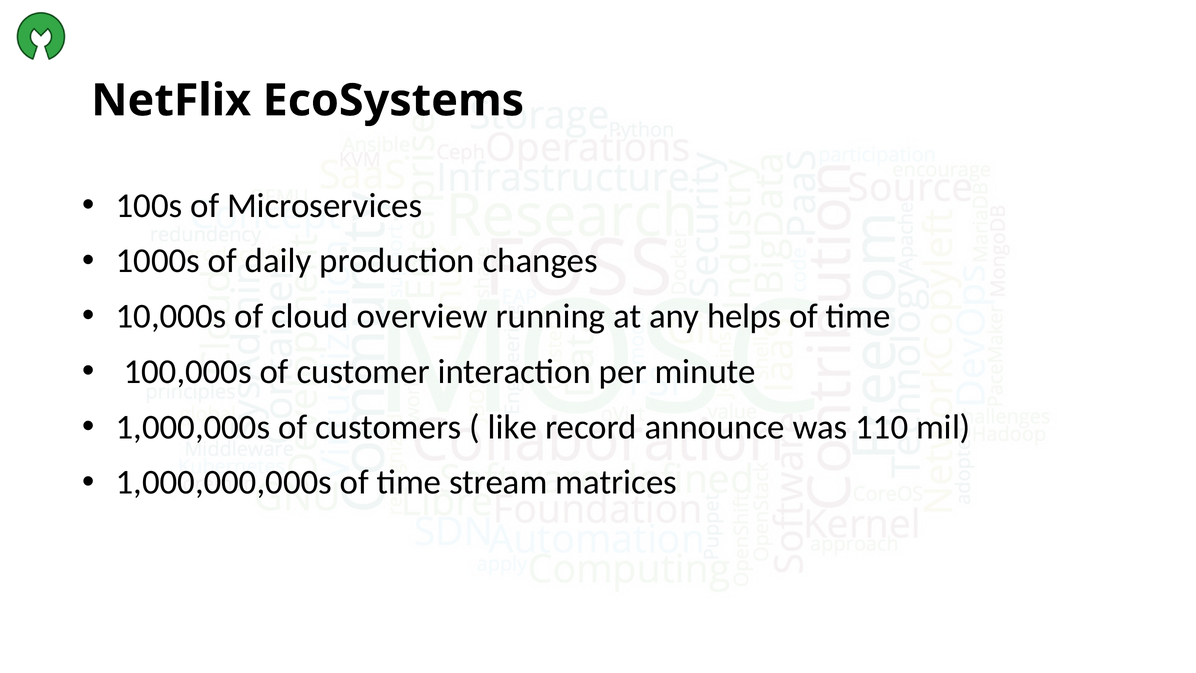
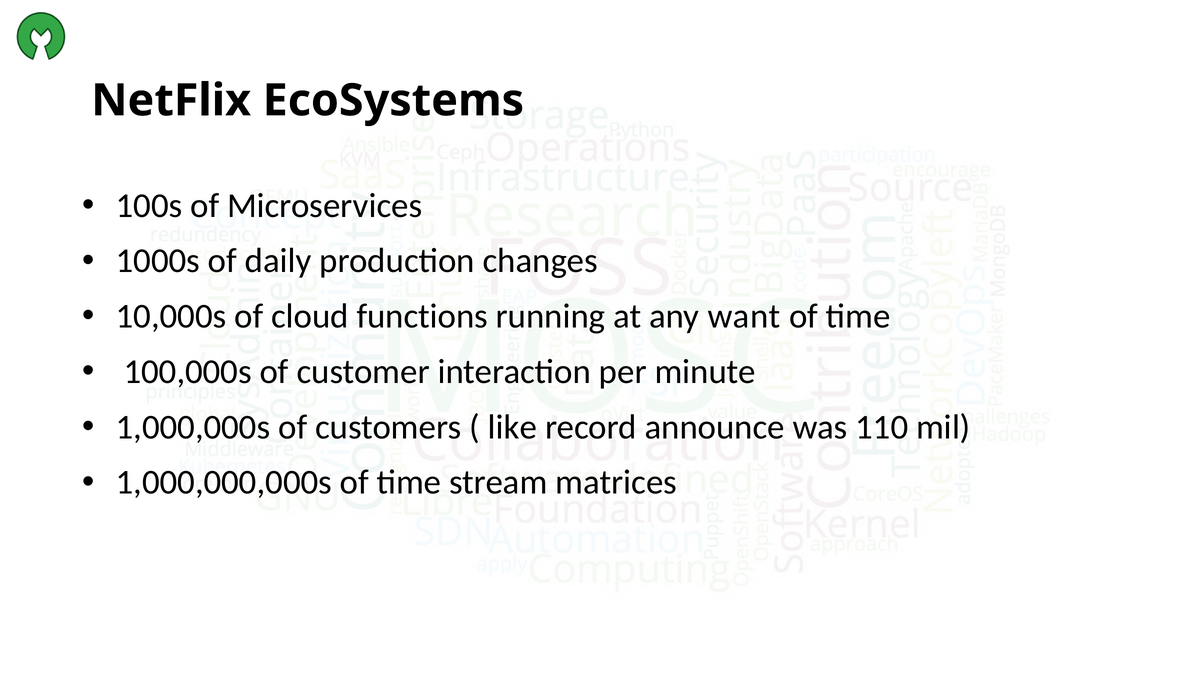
overview: overview -> functions
helps: helps -> want
